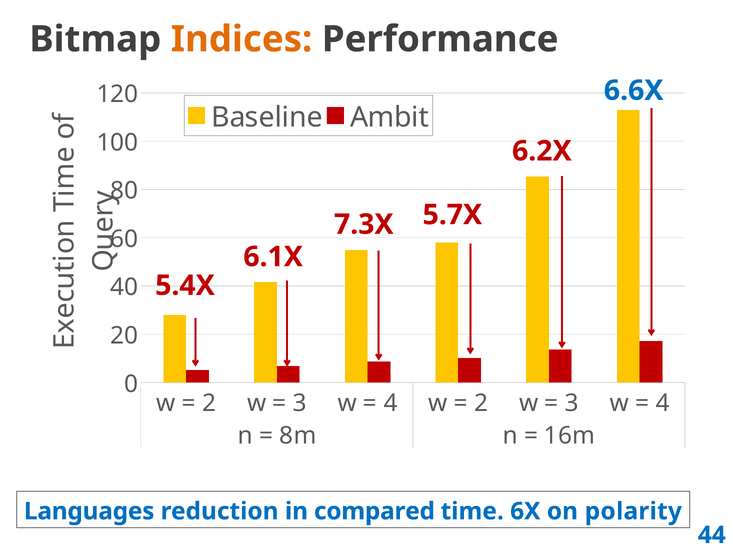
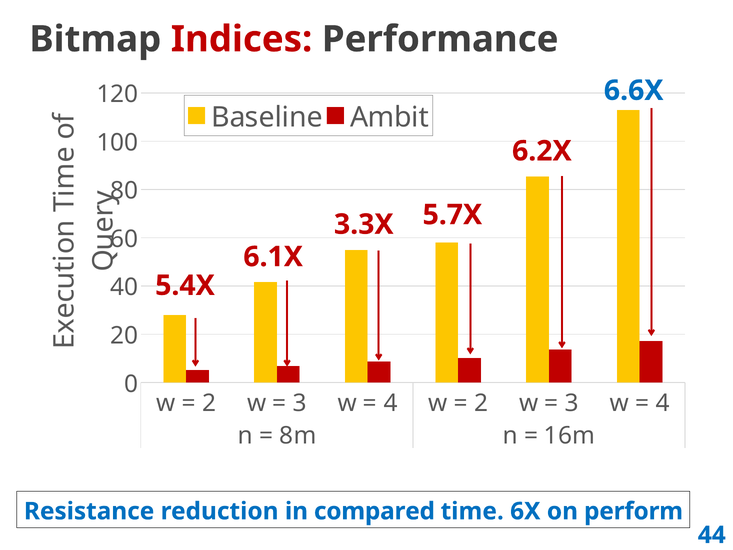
Indices colour: orange -> red
7.3X: 7.3X -> 3.3X
Languages: Languages -> Resistance
polarity: polarity -> perform
